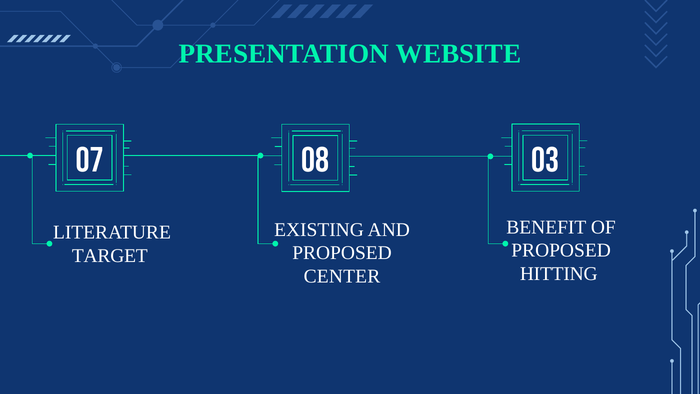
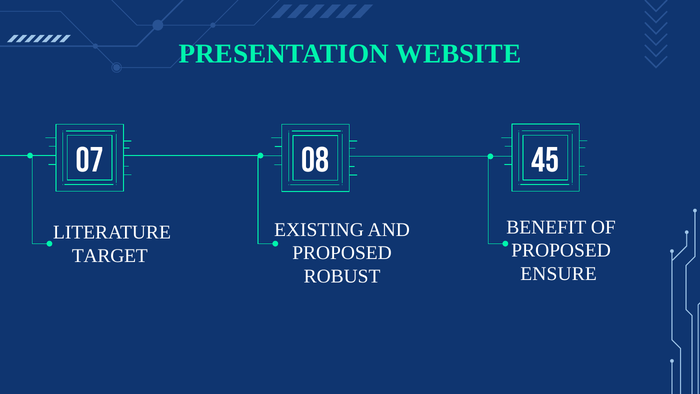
03: 03 -> 45
HITTING: HITTING -> ENSURE
CENTER: CENTER -> ROBUST
